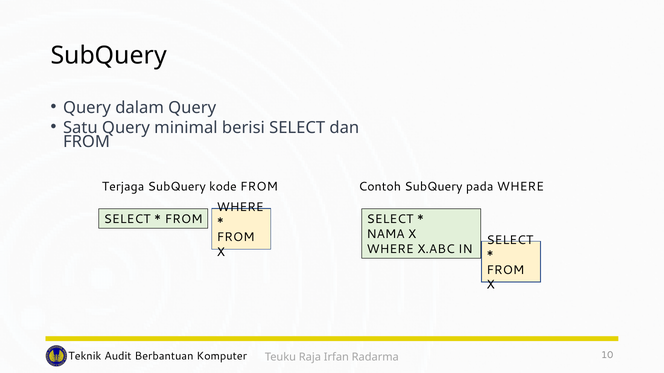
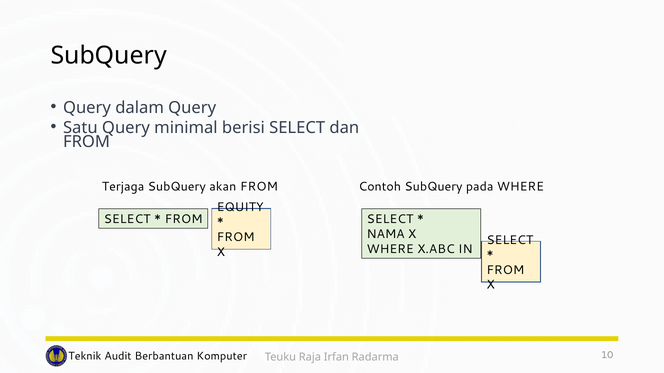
kode: kode -> akan
WHERE at (240, 208): WHERE -> EQUITY
